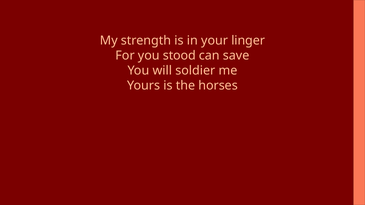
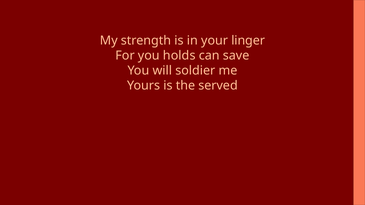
stood: stood -> holds
horses: horses -> served
